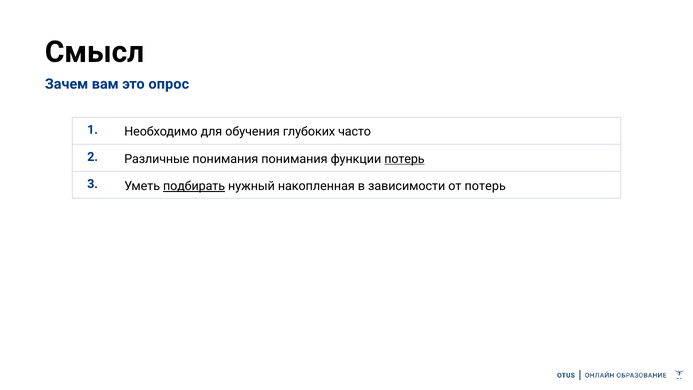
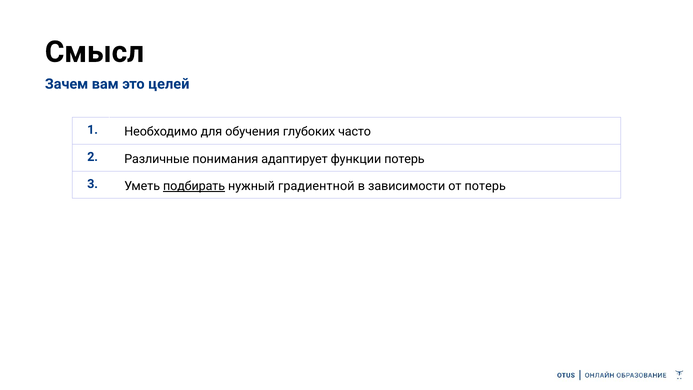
опрос: опрос -> целей
понимания понимания: понимания -> адаптирует
потерь at (404, 159) underline: present -> none
накопленная: накопленная -> градиентной
